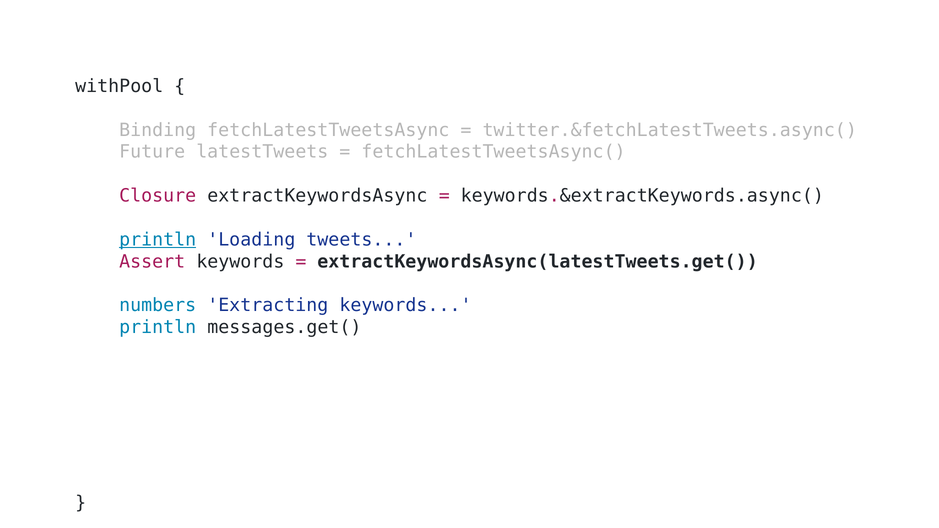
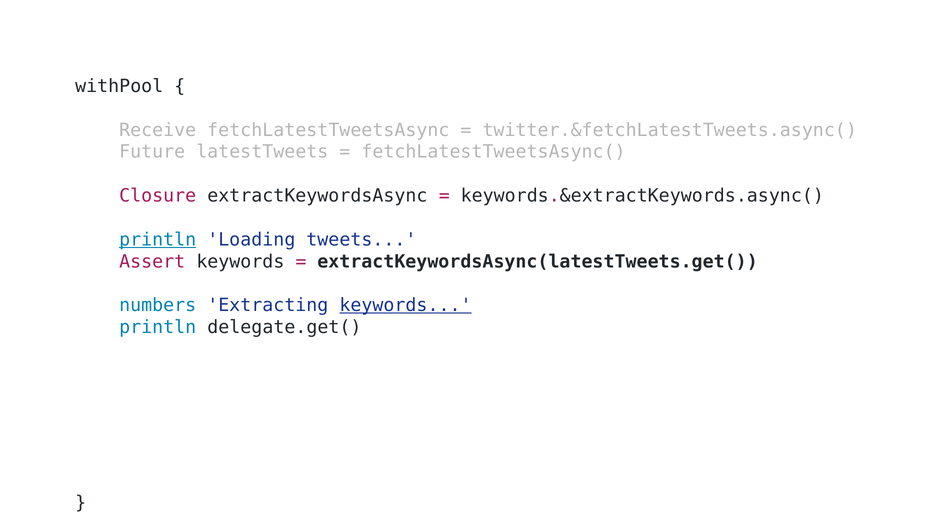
Binding: Binding -> Receive
keywords at (405, 305) underline: none -> present
messages.get(: messages.get( -> delegate.get(
